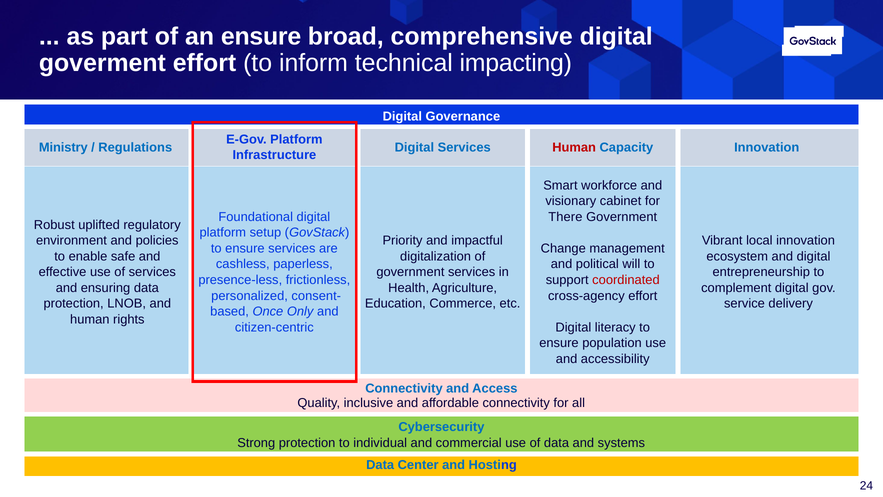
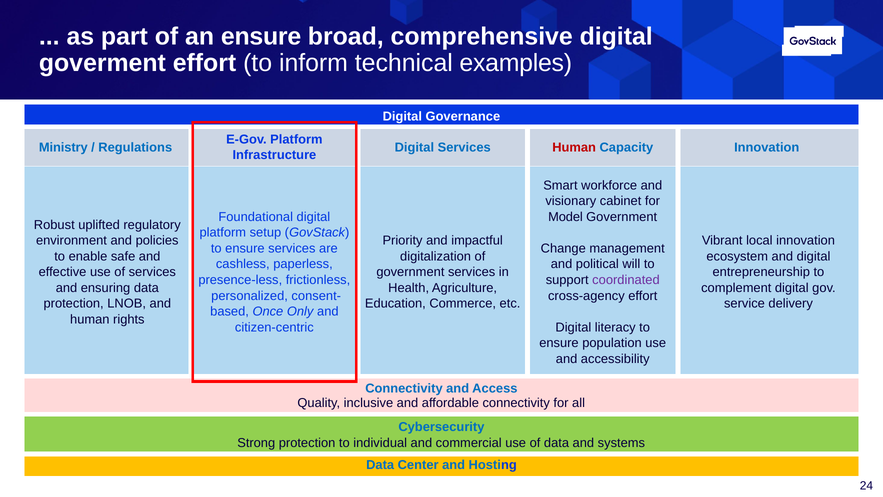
impacting: impacting -> examples
There: There -> Model
coordinated colour: red -> purple
